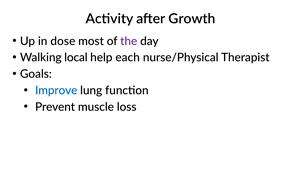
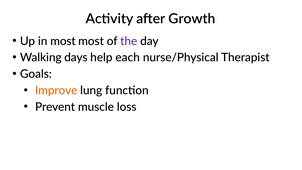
in dose: dose -> most
local: local -> days
Improve colour: blue -> orange
